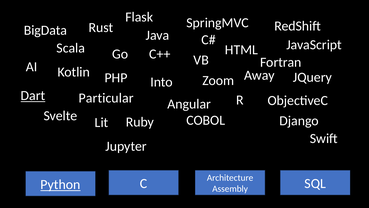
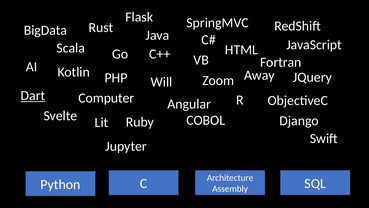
Into: Into -> Will
Particular: Particular -> Computer
Python underline: present -> none
